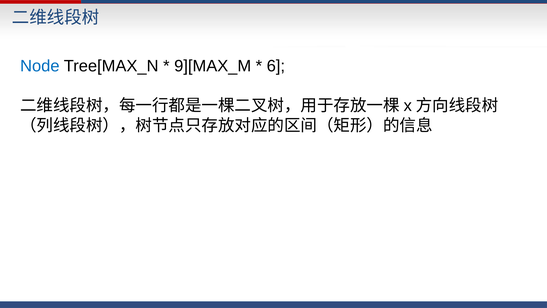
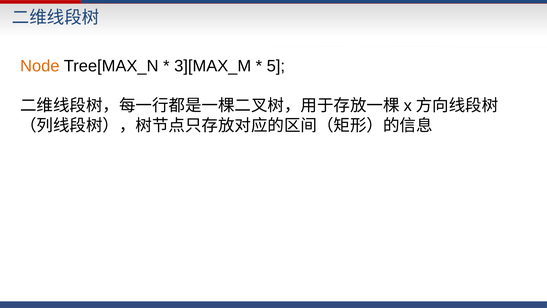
Node colour: blue -> orange
9][MAX_M: 9][MAX_M -> 3][MAX_M
6: 6 -> 5
